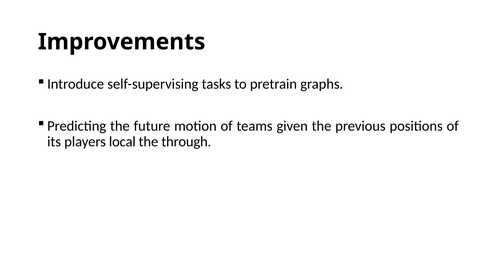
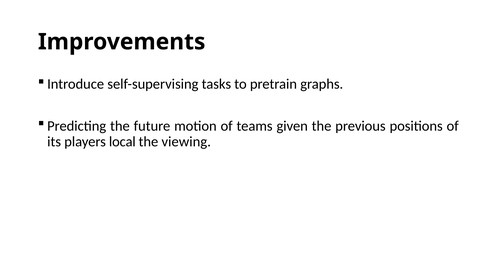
through: through -> viewing
